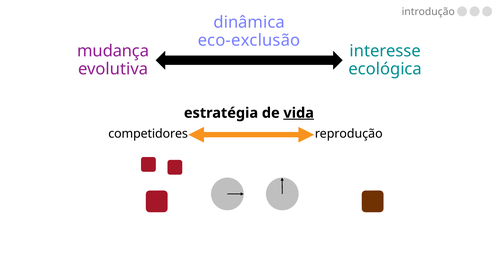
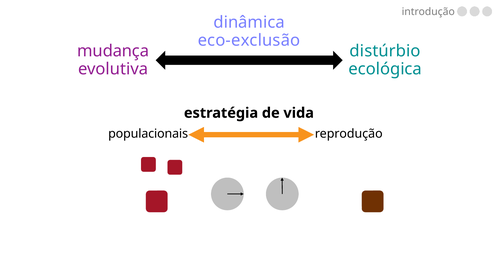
interesse: interesse -> distúrbio
vida underline: present -> none
competidores: competidores -> populacionais
